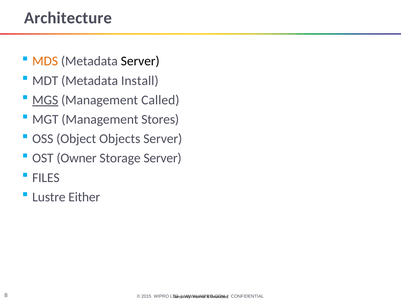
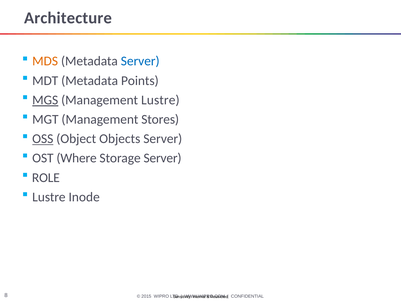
Server at (140, 61) colour: black -> blue
Install: Install -> Points
Management Called: Called -> Lustre
OSS underline: none -> present
Owner: Owner -> Where
FILES: FILES -> ROLE
Either: Either -> Inode
